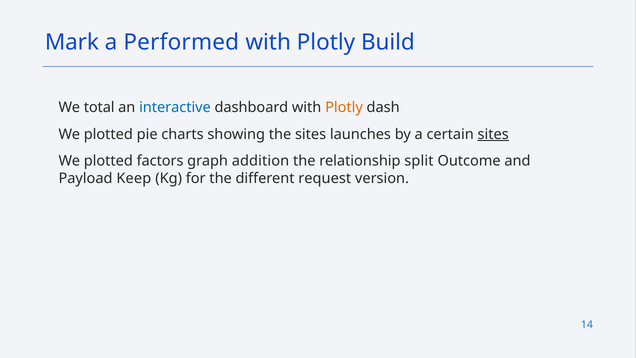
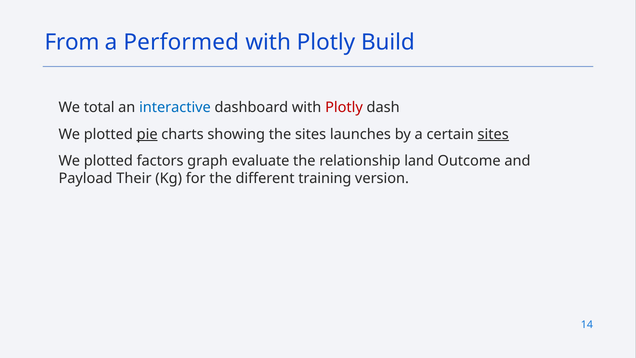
Mark: Mark -> From
Plotly at (344, 107) colour: orange -> red
pie underline: none -> present
addition: addition -> evaluate
split: split -> land
Keep: Keep -> Their
request: request -> training
